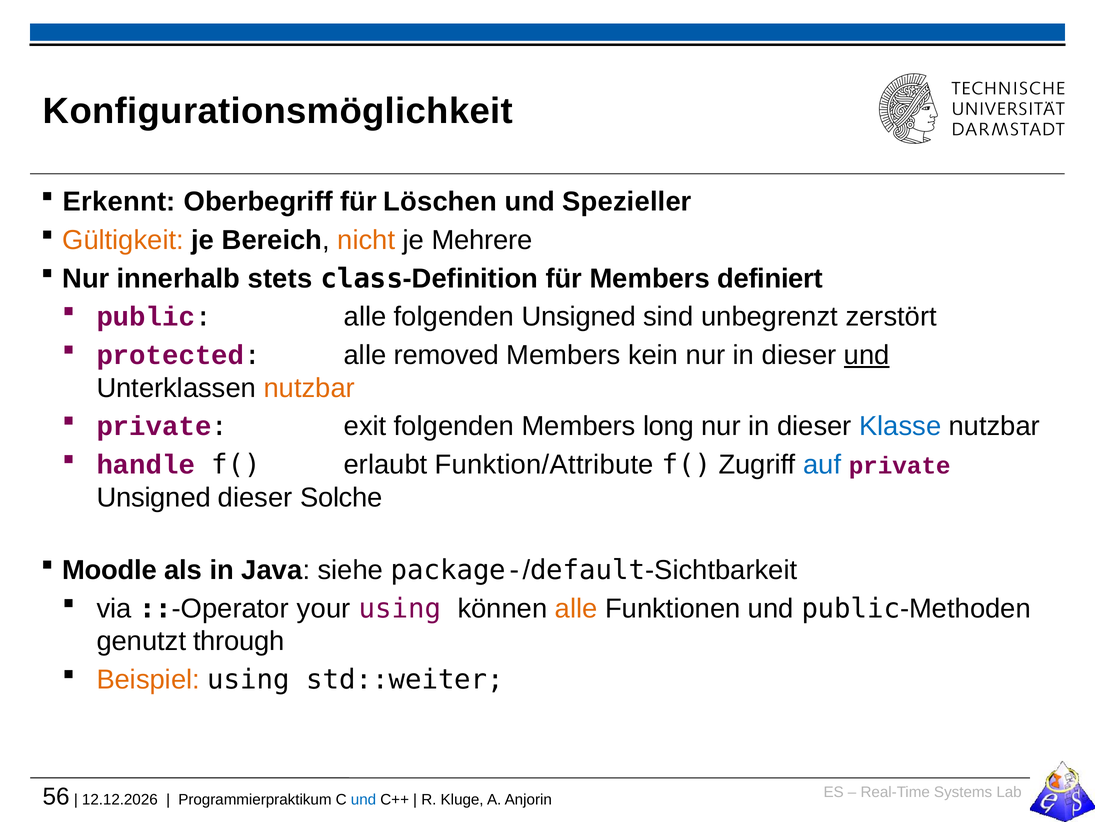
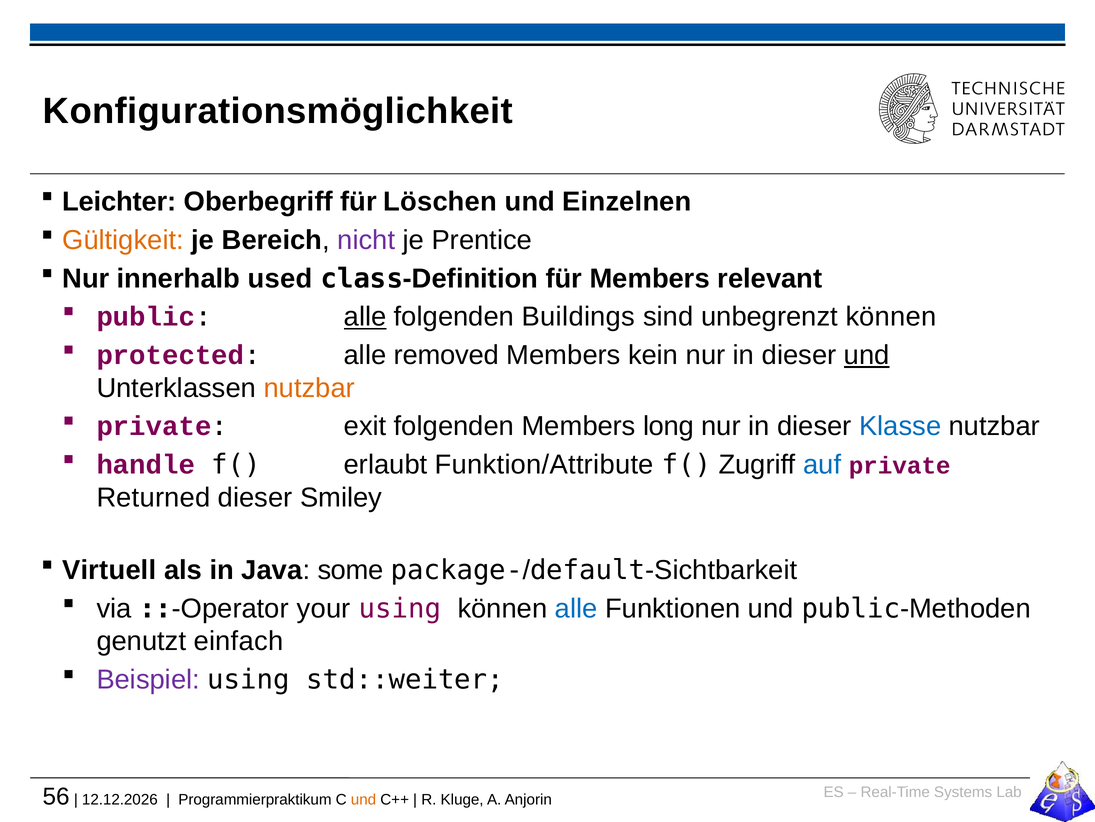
Erkennt: Erkennt -> Leichter
Spezieller: Spezieller -> Einzelnen
nicht colour: orange -> purple
Mehrere: Mehrere -> Prentice
stets: stets -> used
definiert: definiert -> relevant
alle at (365, 317) underline: none -> present
folgenden Unsigned: Unsigned -> Buildings
unbegrenzt zerstört: zerstört -> können
Unsigned at (154, 497): Unsigned -> Returned
Solche: Solche -> Smiley
Moodle: Moodle -> Virtuell
siehe: siehe -> some
alle at (576, 608) colour: orange -> blue
through: through -> einfach
Beispiel colour: orange -> purple
und at (363, 799) colour: blue -> orange
